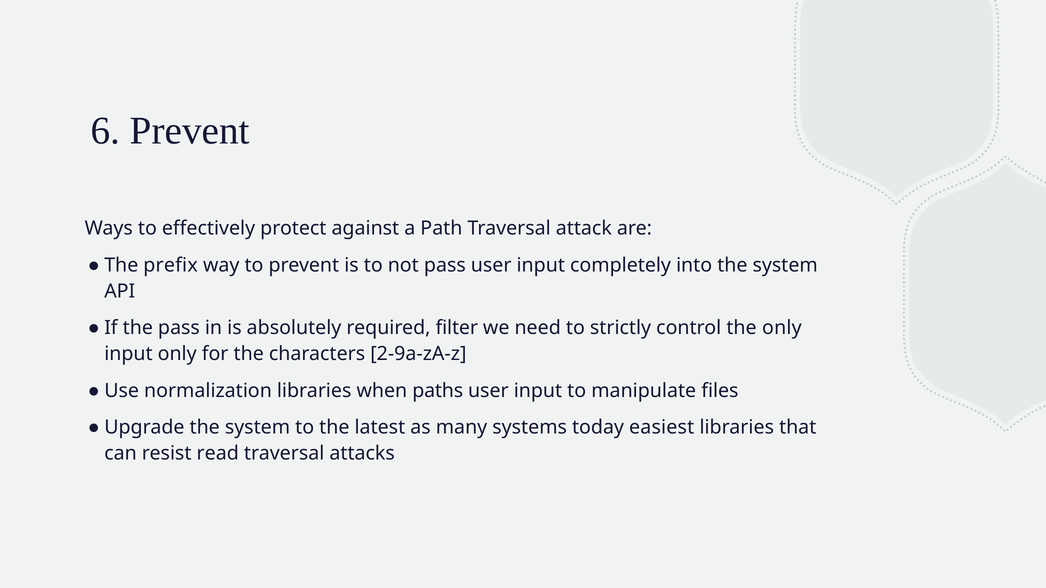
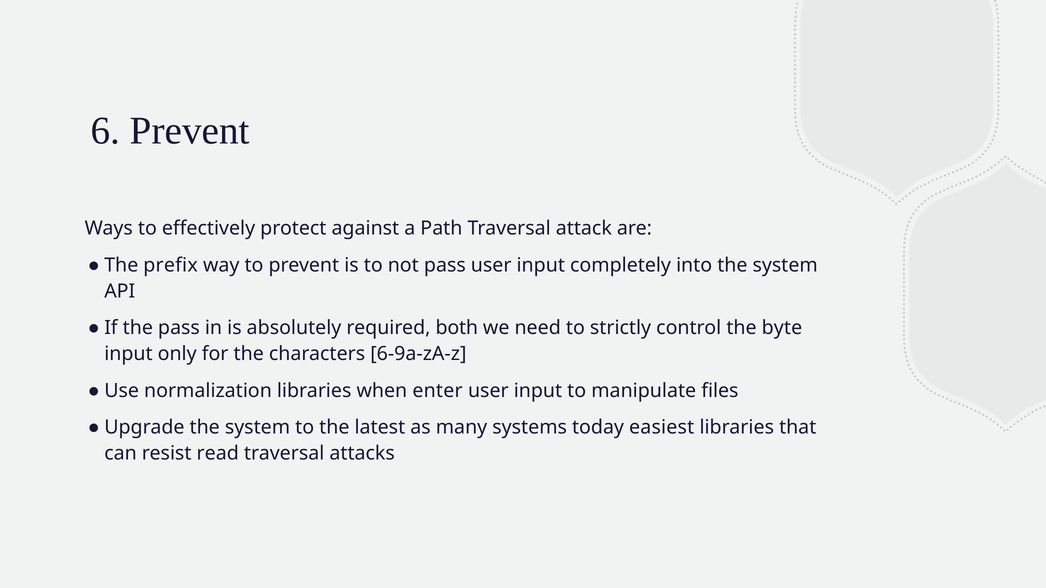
filter: filter -> both
the only: only -> byte
2-9a-zA-z: 2-9a-zA-z -> 6-9a-zA-z
paths: paths -> enter
